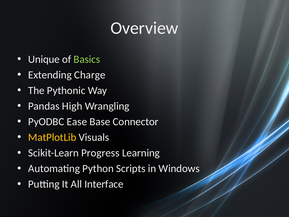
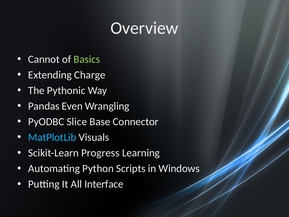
Unique: Unique -> Cannot
High: High -> Even
Ease: Ease -> Slice
MatPlotLib colour: yellow -> light blue
